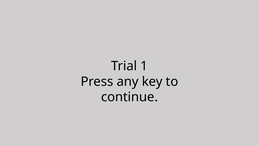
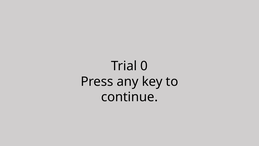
1: 1 -> 0
